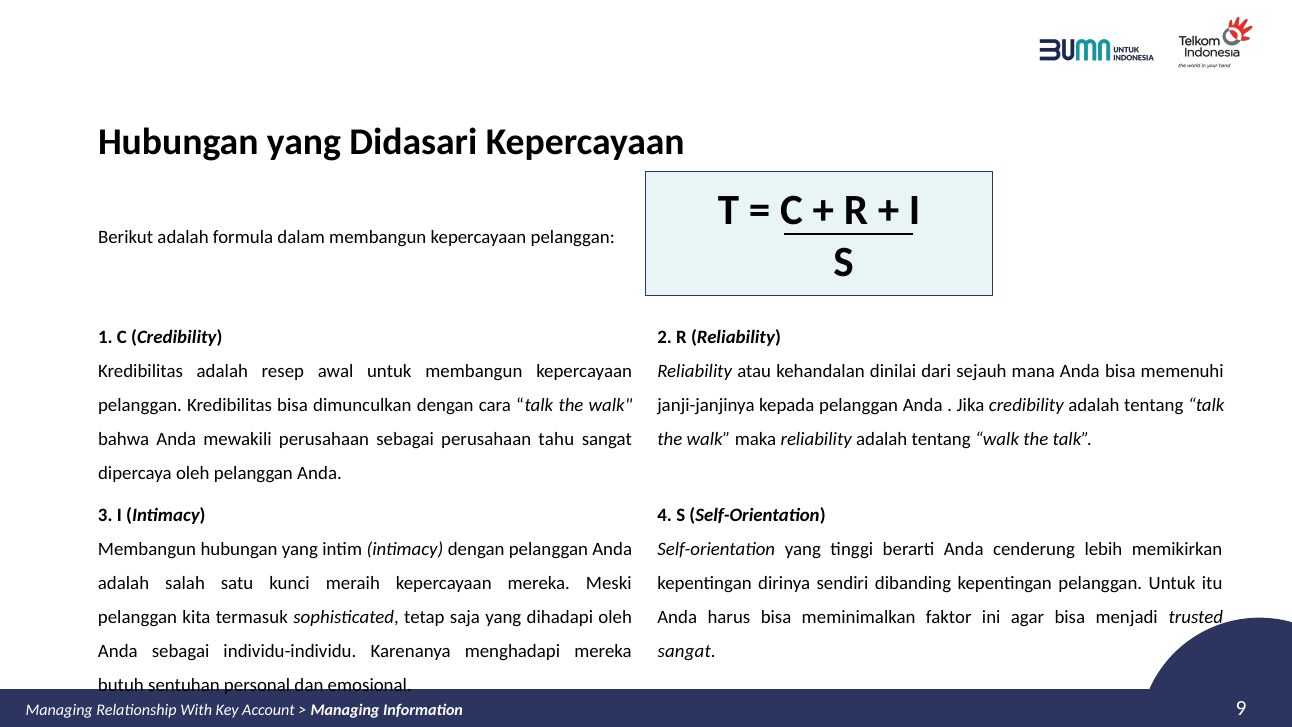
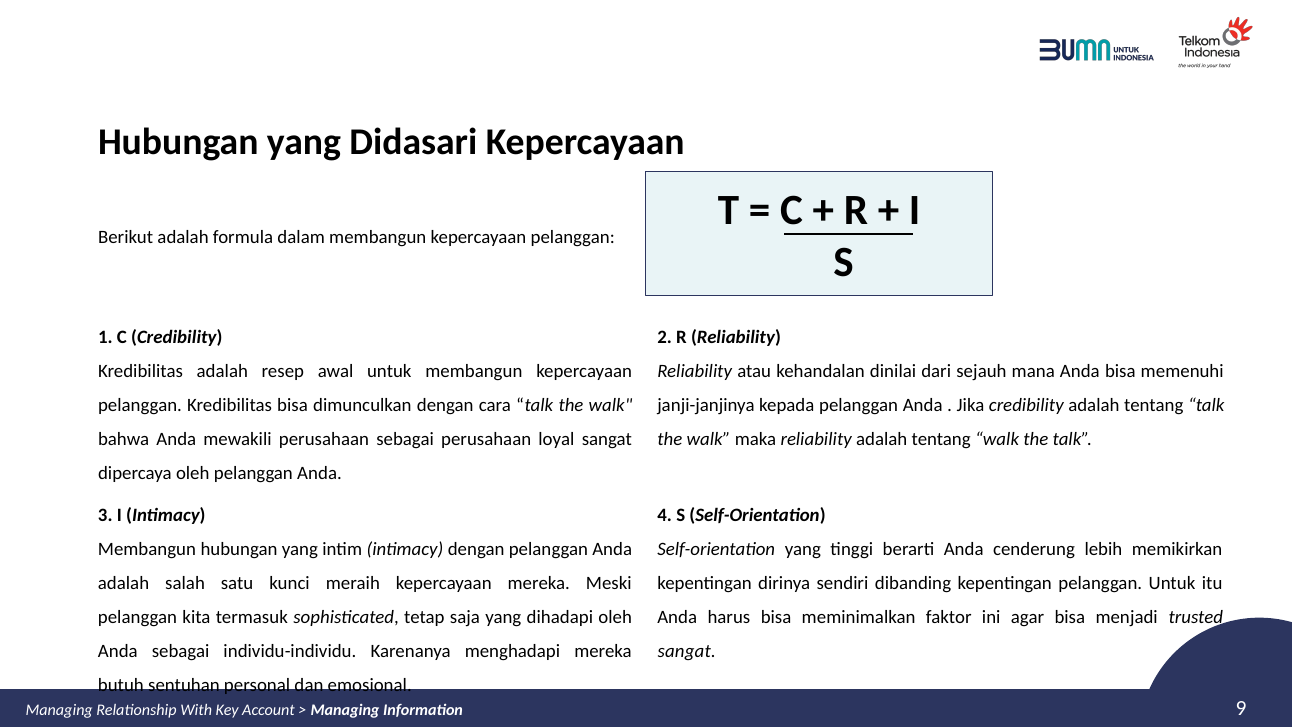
tahu: tahu -> loyal
